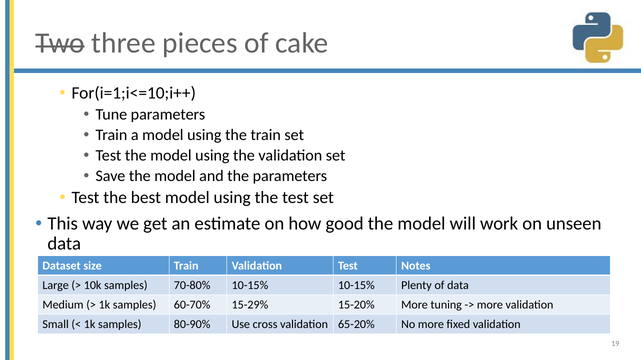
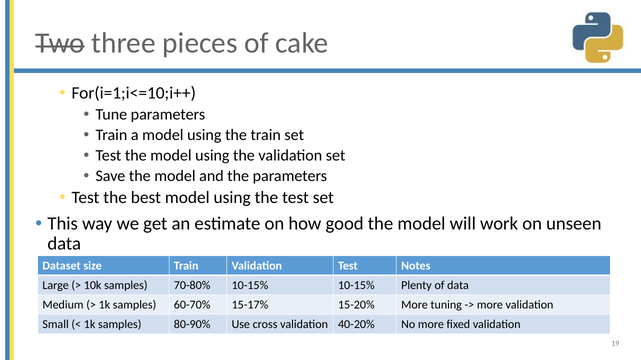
15-29%: 15-29% -> 15-17%
65-20%: 65-20% -> 40-20%
